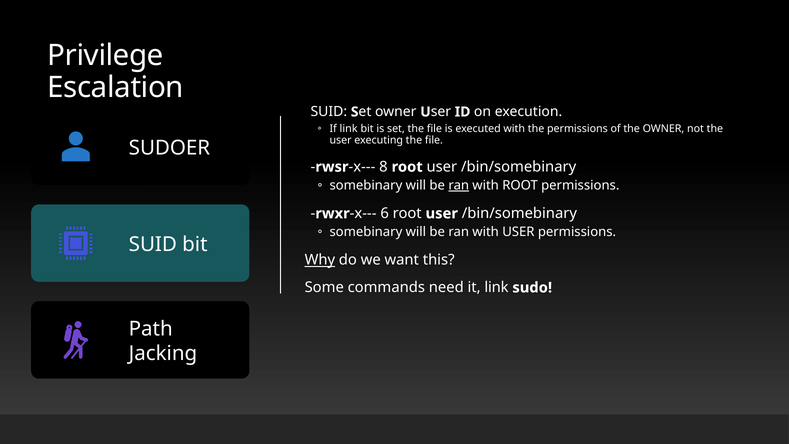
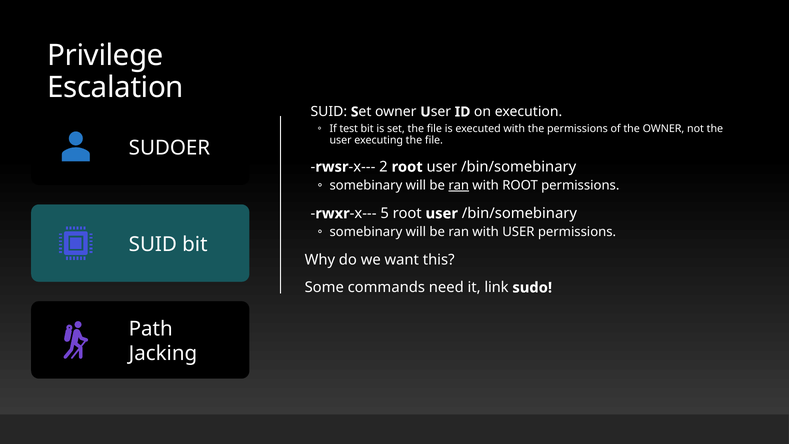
If link: link -> test
8: 8 -> 2
6: 6 -> 5
Why underline: present -> none
